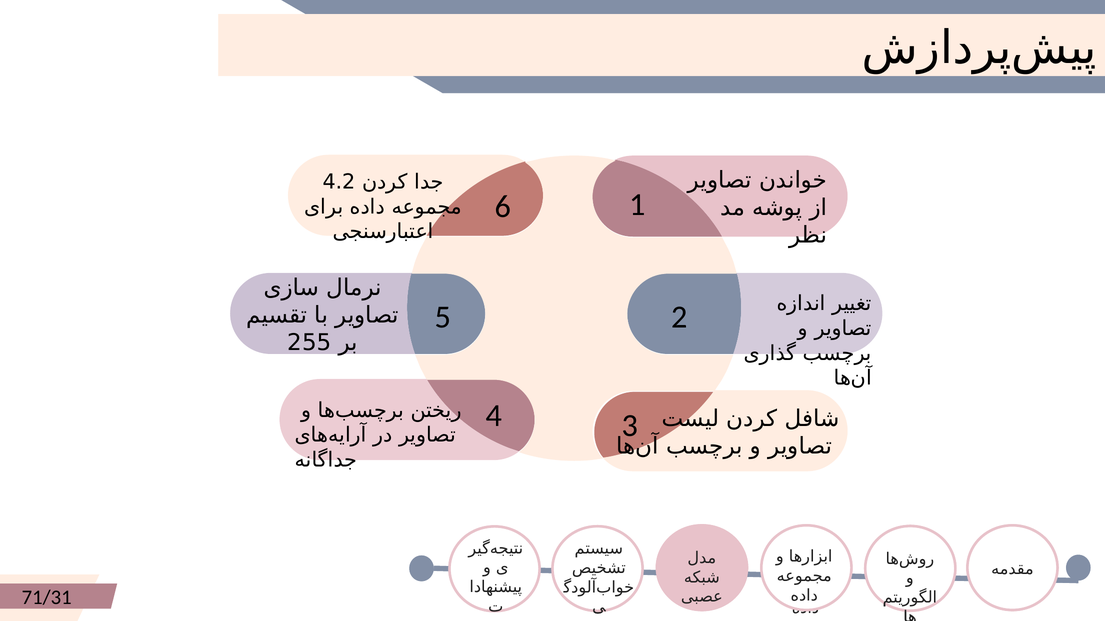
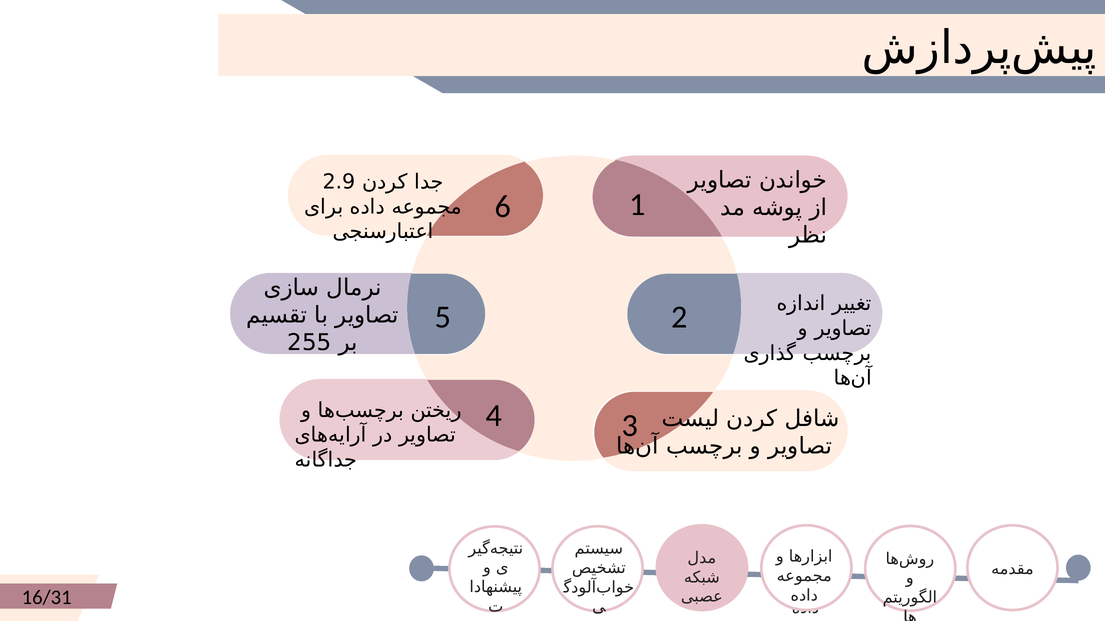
4.2: 4.2 -> 2.9
71/31: 71/31 -> 16/31
